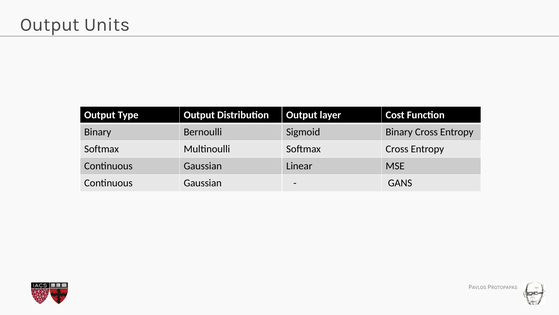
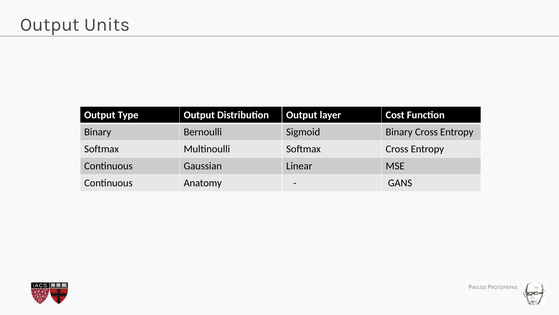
Gaussian at (203, 183): Gaussian -> Anatomy
